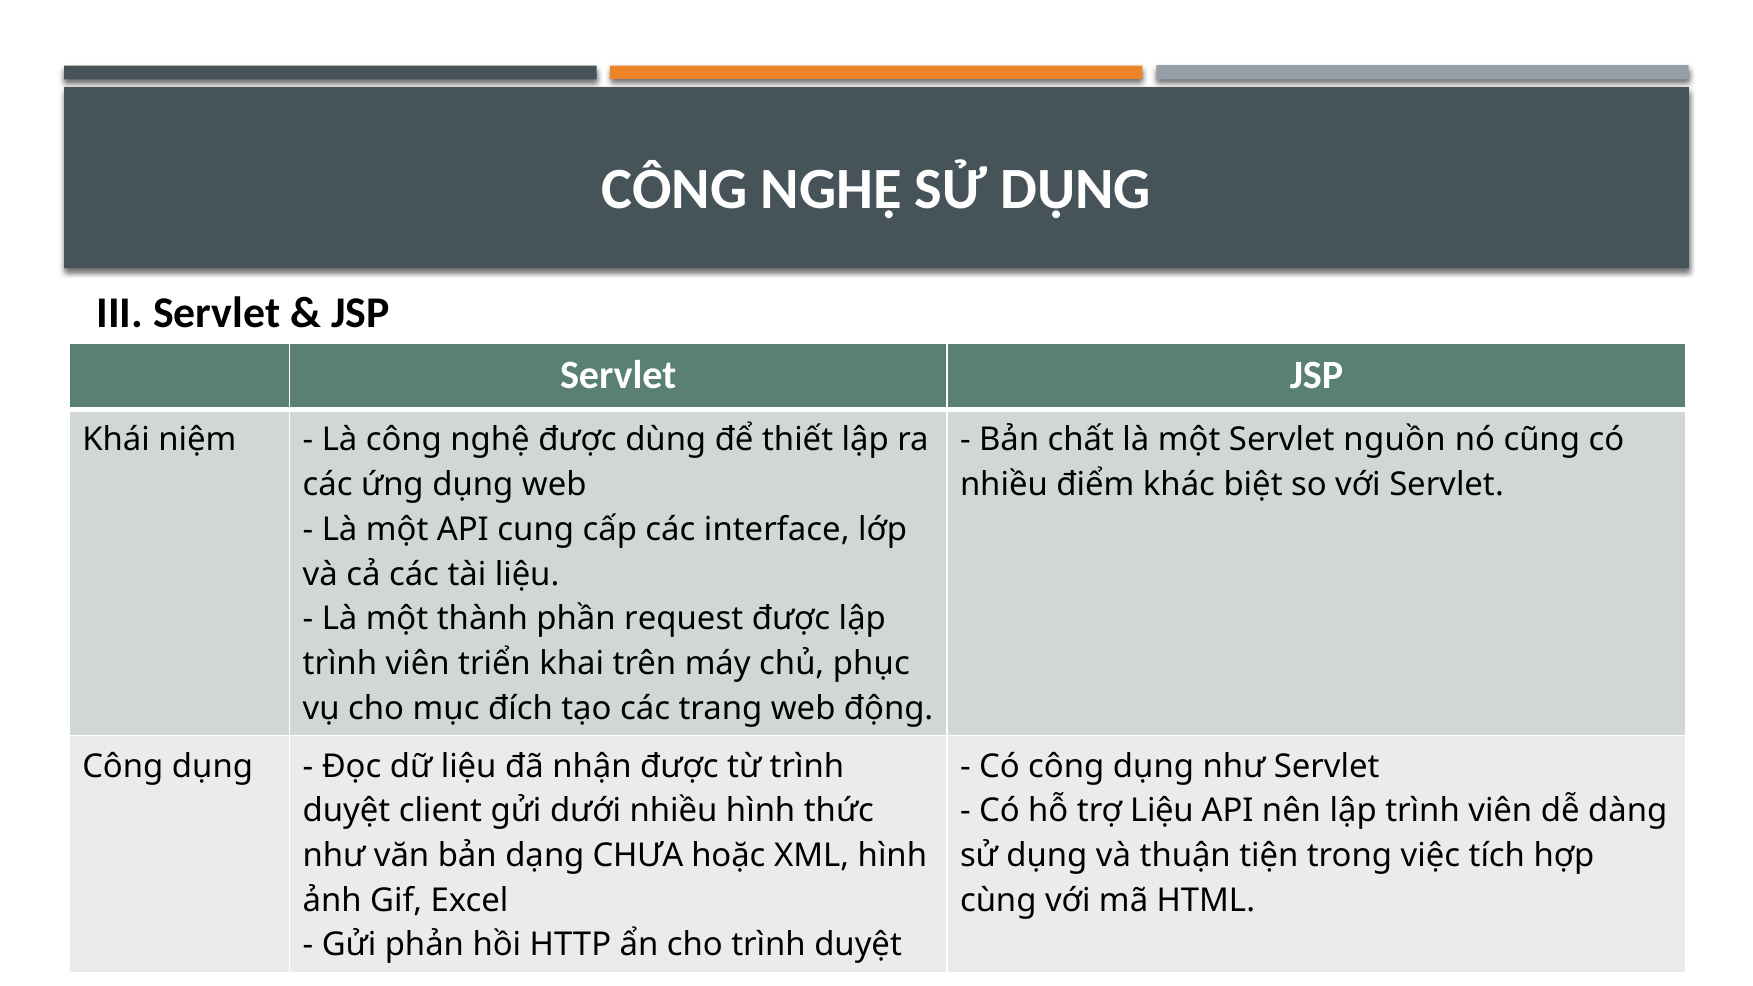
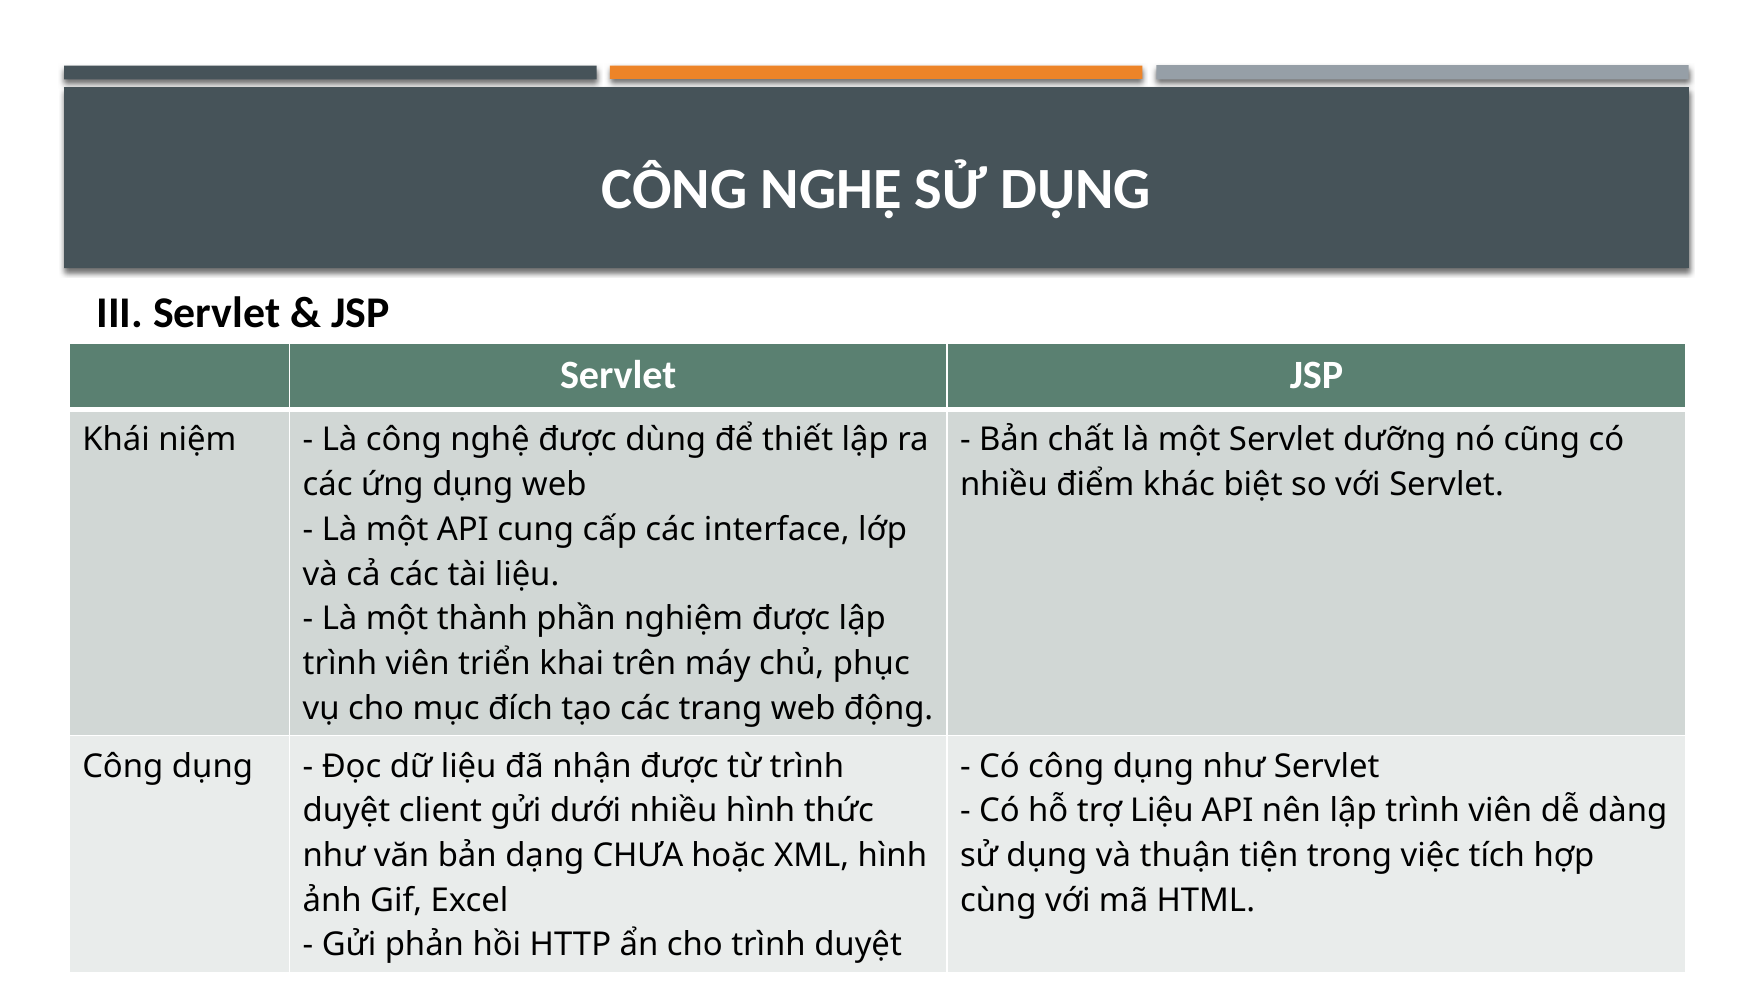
nguồn: nguồn -> dưỡng
request: request -> nghiệm
